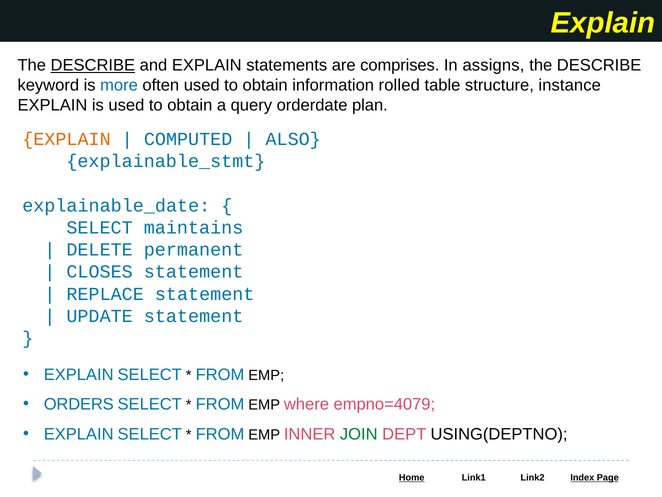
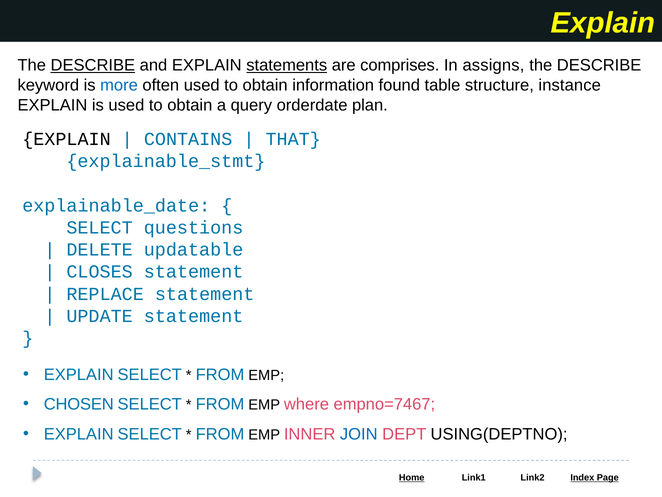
statements underline: none -> present
rolled: rolled -> found
EXPLAIN at (66, 139) colour: orange -> black
COMPUTED: COMPUTED -> CONTAINS
ALSO: ALSO -> THAT
maintains: maintains -> questions
permanent: permanent -> updatable
ORDERS: ORDERS -> CHOSEN
empno=4079: empno=4079 -> empno=7467
JOIN colour: green -> blue
